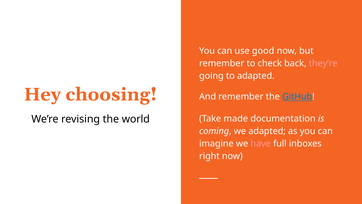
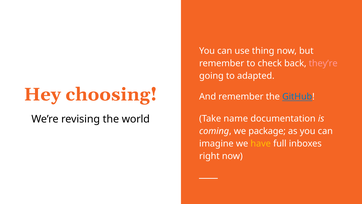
good: good -> thing
made: made -> name
we adapted: adapted -> package
have colour: pink -> yellow
